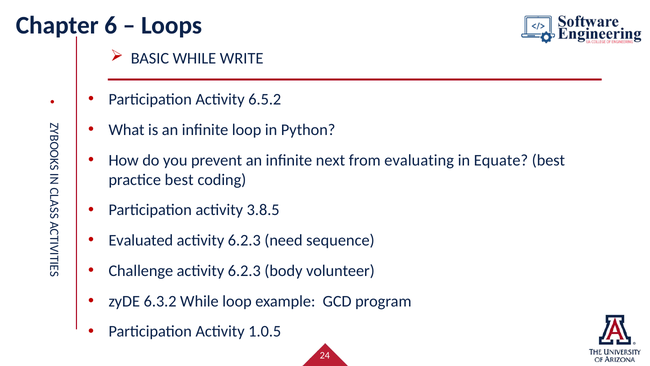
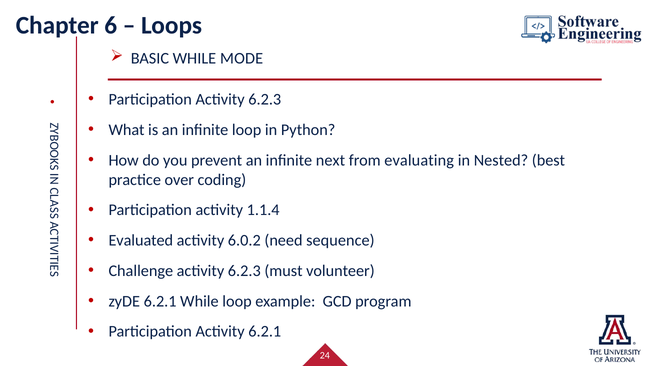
WRITE: WRITE -> MODE
Participation Activity 6.5.2: 6.5.2 -> 6.2.3
Equate: Equate -> Nested
practice best: best -> over
3.8.5: 3.8.5 -> 1.1.4
6.2.3 at (244, 240): 6.2.3 -> 6.0.2
body: body -> must
zyDE 6.3.2: 6.3.2 -> 6.2.1
Activity 1.0.5: 1.0.5 -> 6.2.1
